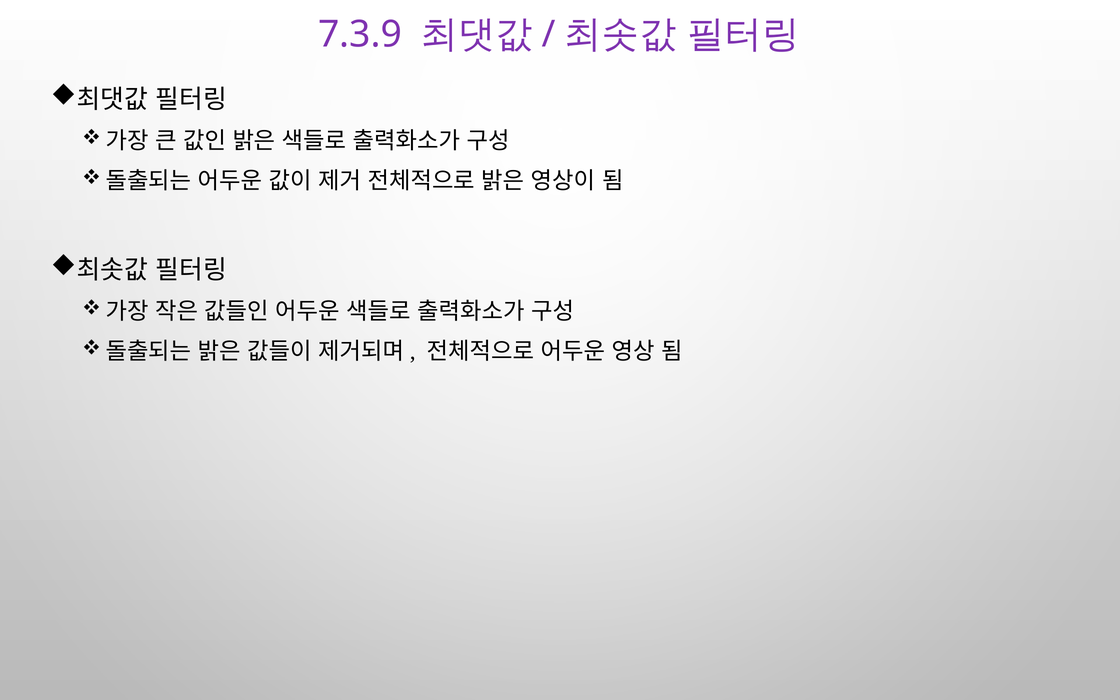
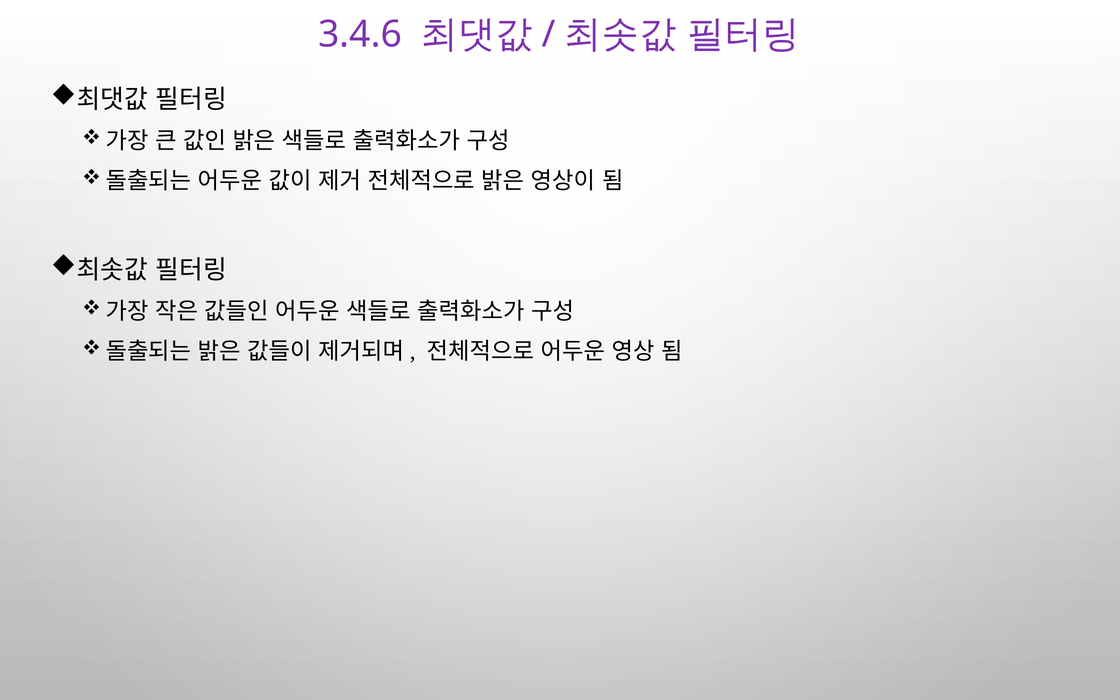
7.3.9: 7.3.9 -> 3.4.6
